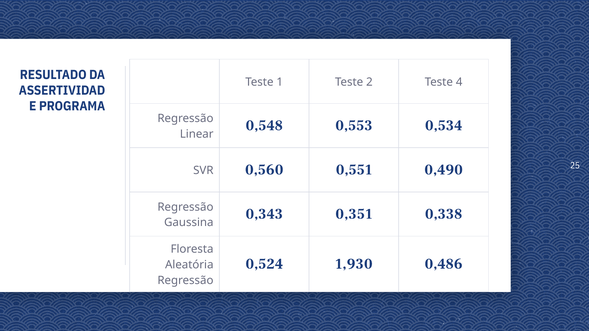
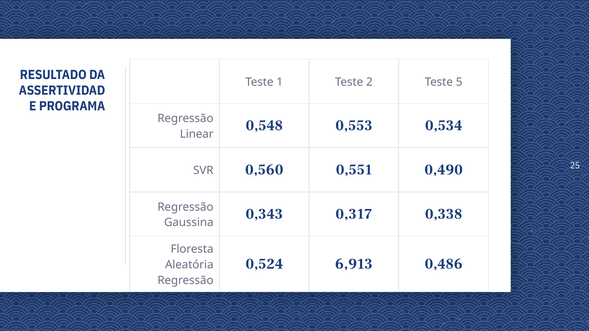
4: 4 -> 5
0,351: 0,351 -> 0,317
1,930: 1,930 -> 6,913
